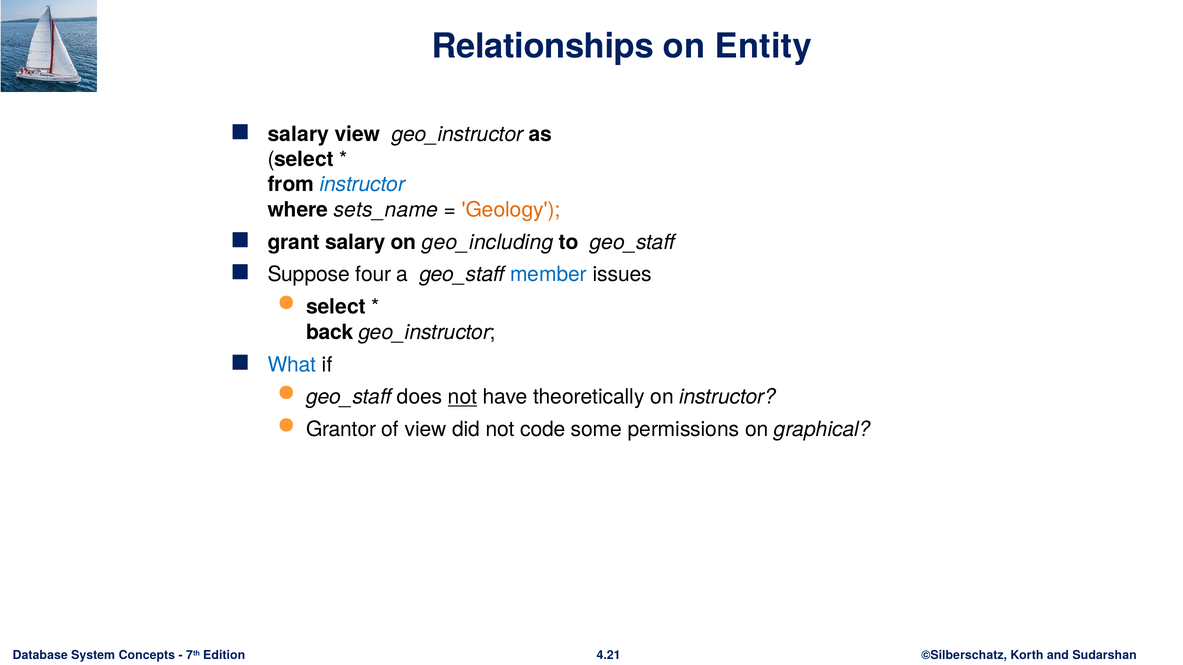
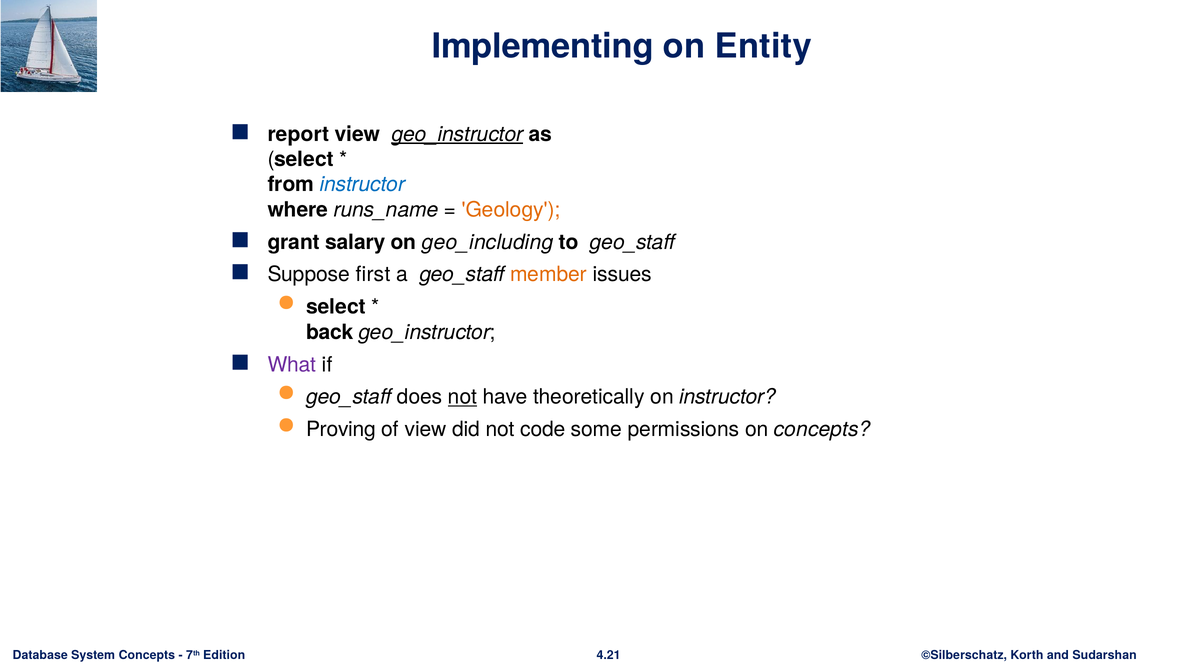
Relationships: Relationships -> Implementing
salary at (298, 134): salary -> report
geo_instructor at (457, 134) underline: none -> present
sets_name: sets_name -> runs_name
four: four -> first
member colour: blue -> orange
What colour: blue -> purple
Grantor: Grantor -> Proving
on graphical: graphical -> concepts
